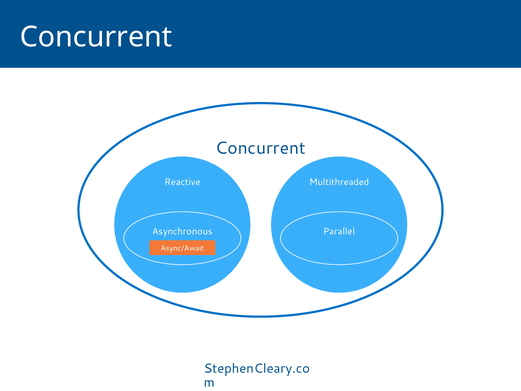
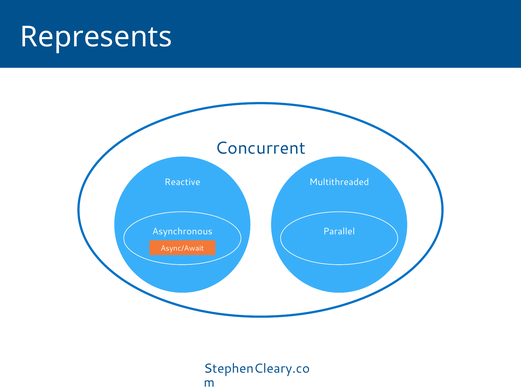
Concurrent at (96, 37): Concurrent -> Represents
